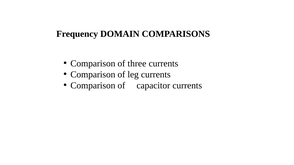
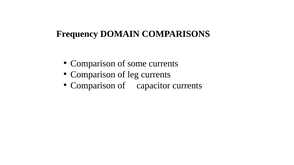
three: three -> some
